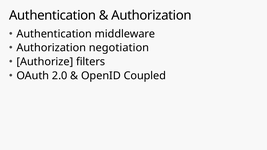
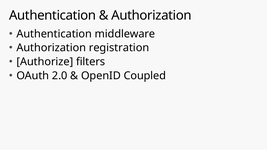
negotiation: negotiation -> registration
